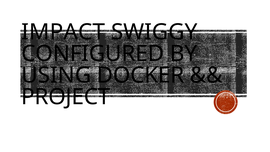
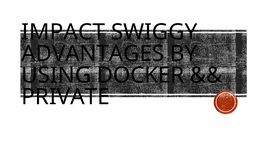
CONFIGURED: CONFIGURED -> ADVANTAGES
PROJECT: PROJECT -> PRIVATE
